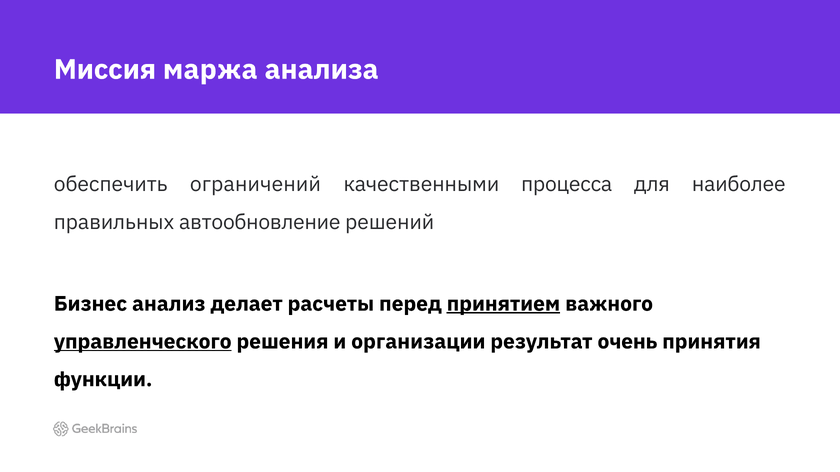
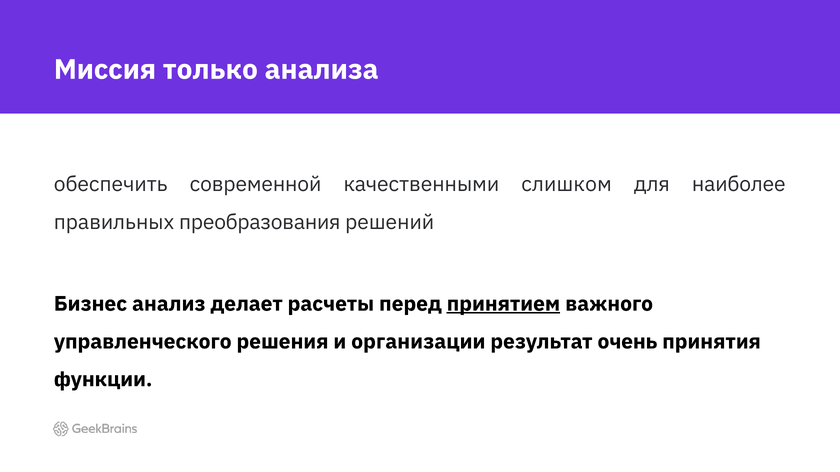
маржа: маржа -> только
ограничений: ограничений -> современной
процесса: процесса -> слишком
автообновление: автообновление -> преобразования
управленческого underline: present -> none
